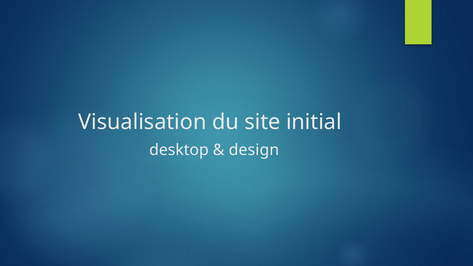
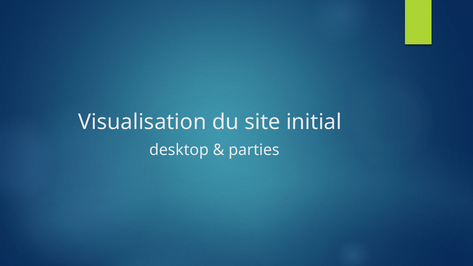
design: design -> parties
